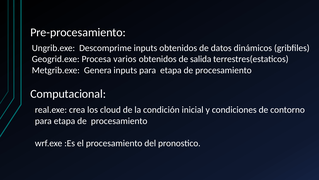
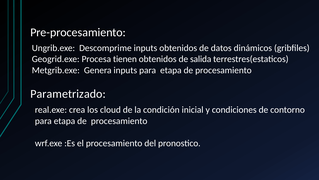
varios: varios -> tienen
Computacional: Computacional -> Parametrizado
